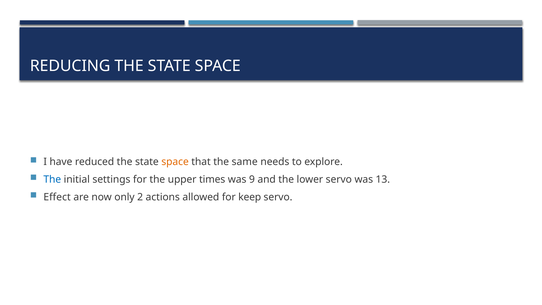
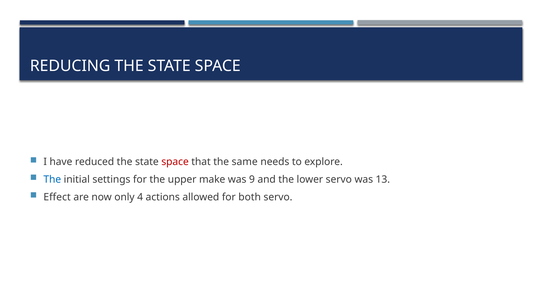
space at (175, 162) colour: orange -> red
times: times -> make
2: 2 -> 4
keep: keep -> both
